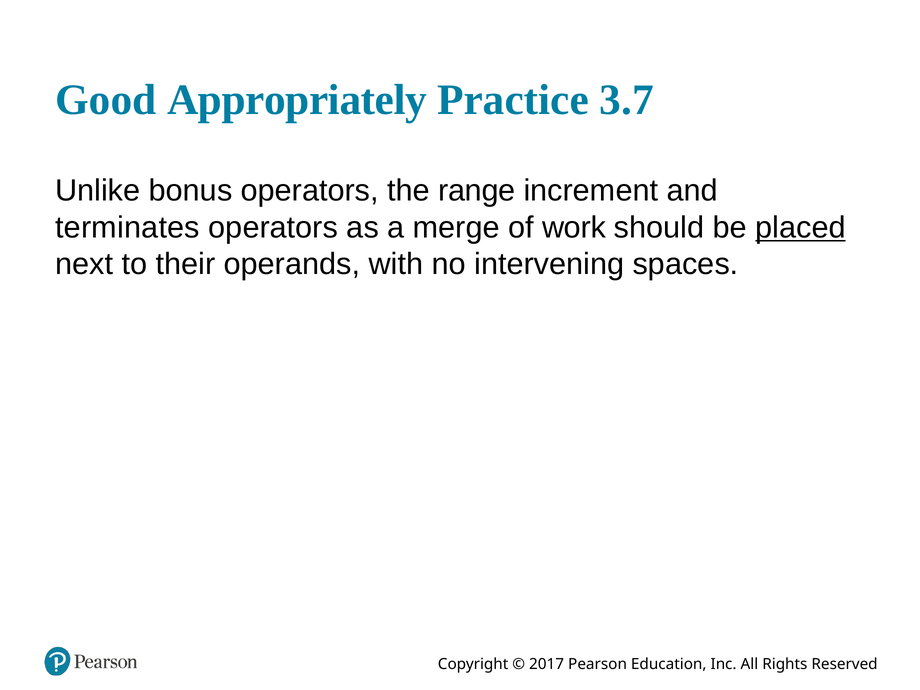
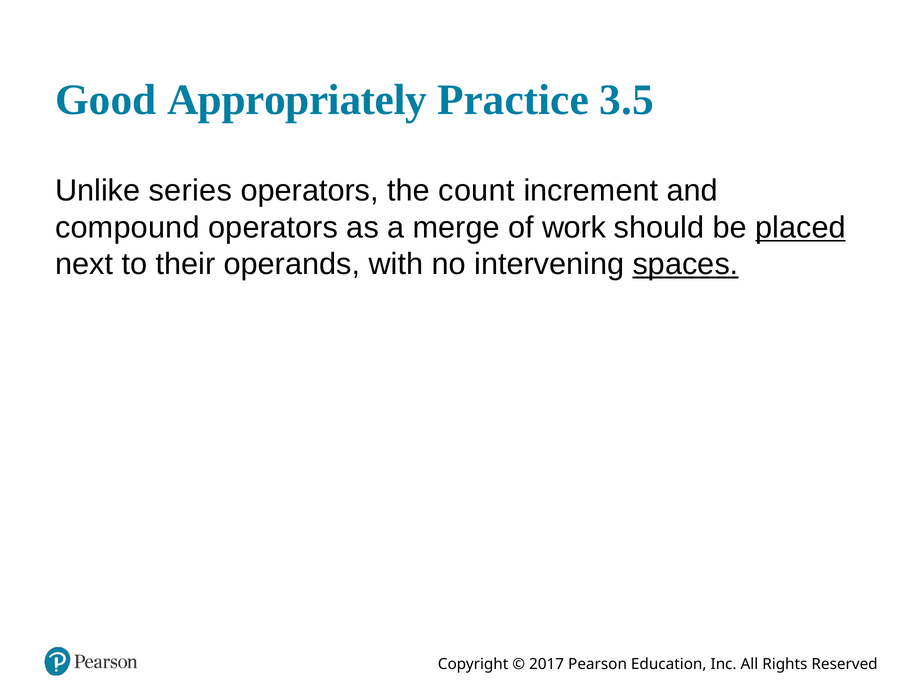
3.7: 3.7 -> 3.5
bonus: bonus -> series
range: range -> count
terminates: terminates -> compound
spaces underline: none -> present
